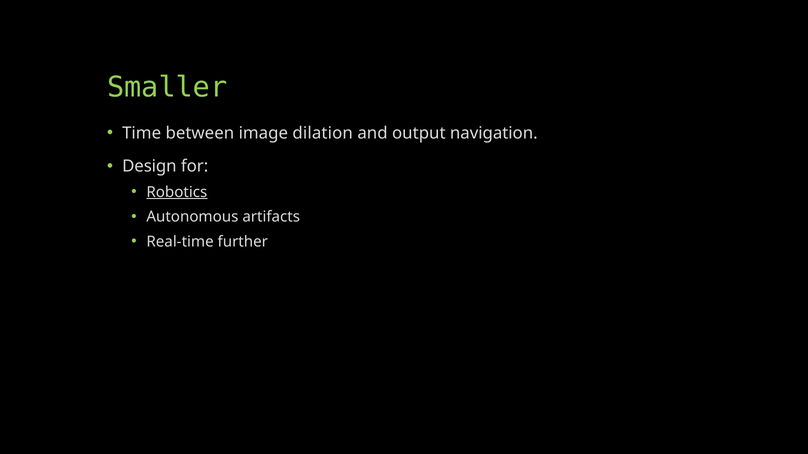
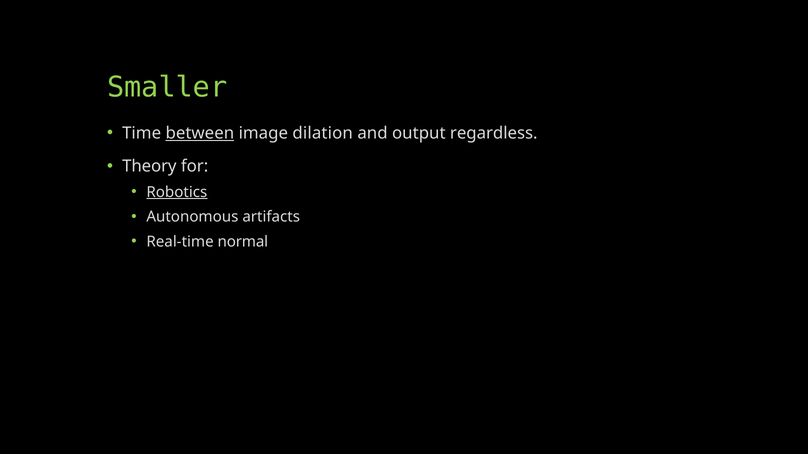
between underline: none -> present
navigation: navigation -> regardless
Design: Design -> Theory
further: further -> normal
